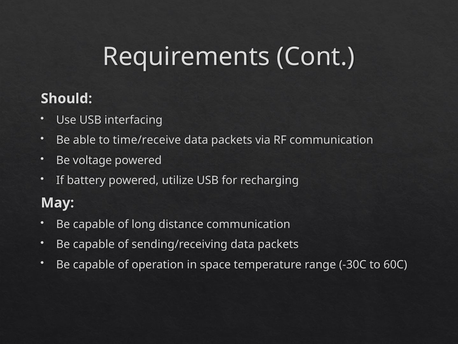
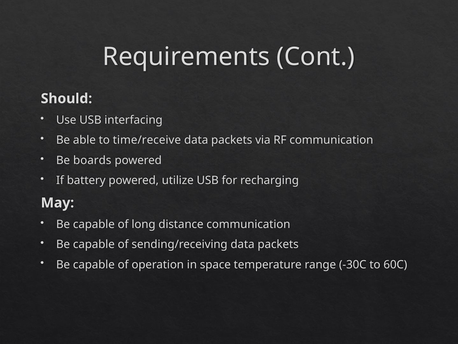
voltage: voltage -> boards
